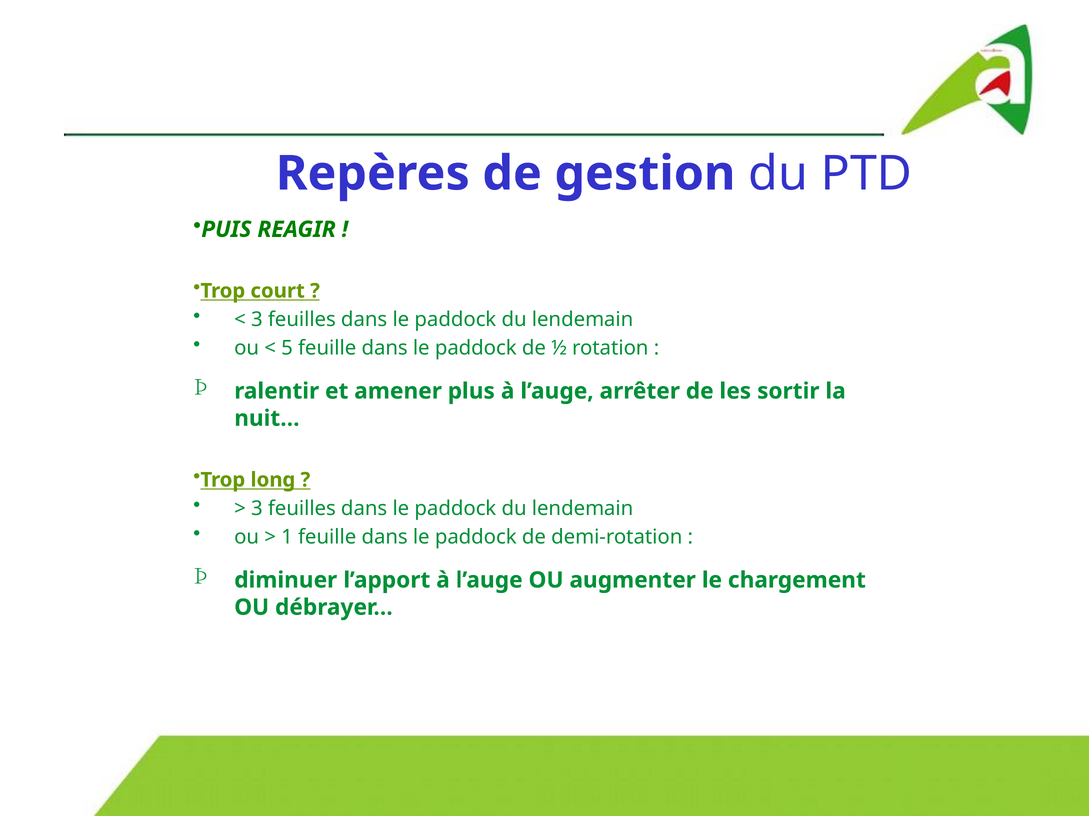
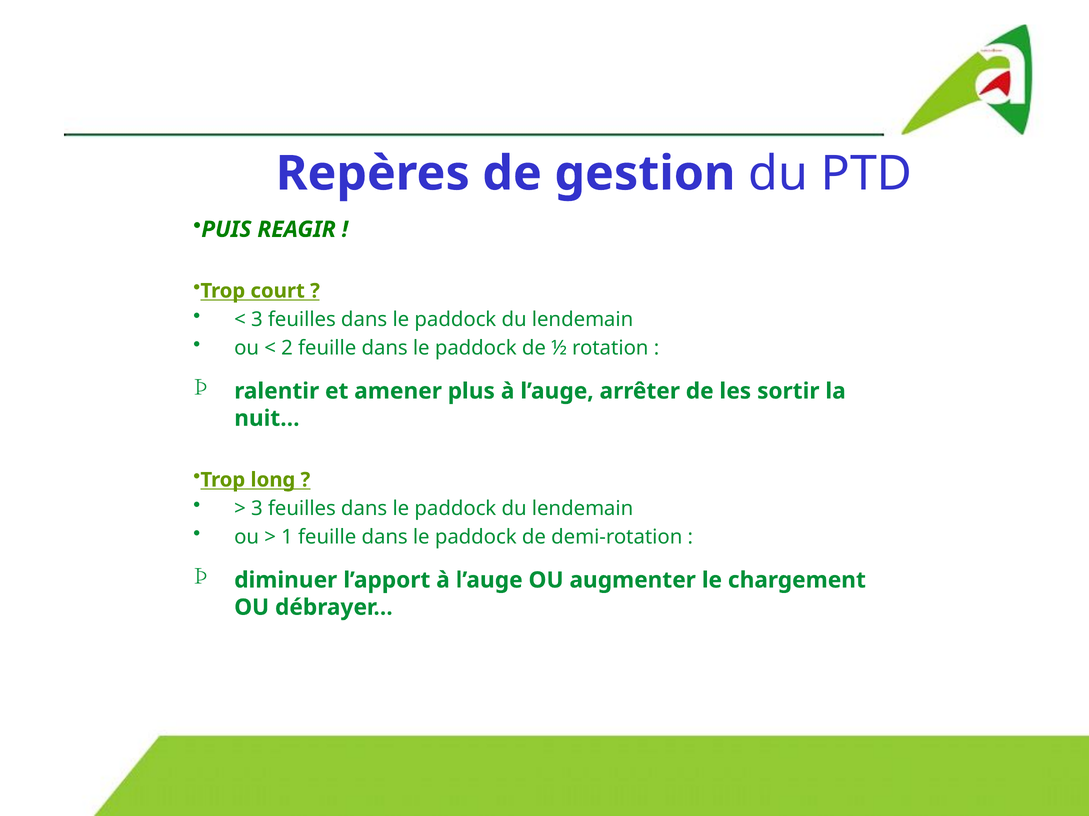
5: 5 -> 2
